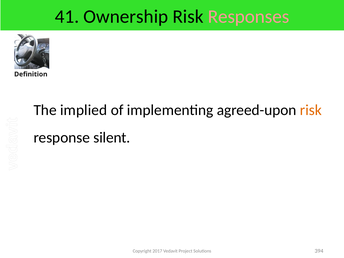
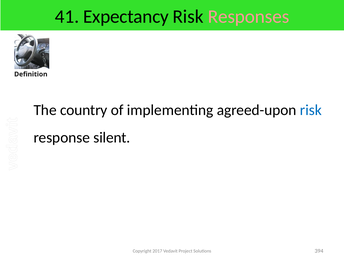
Ownership: Ownership -> Expectancy
implied: implied -> country
risk at (311, 110) colour: orange -> blue
